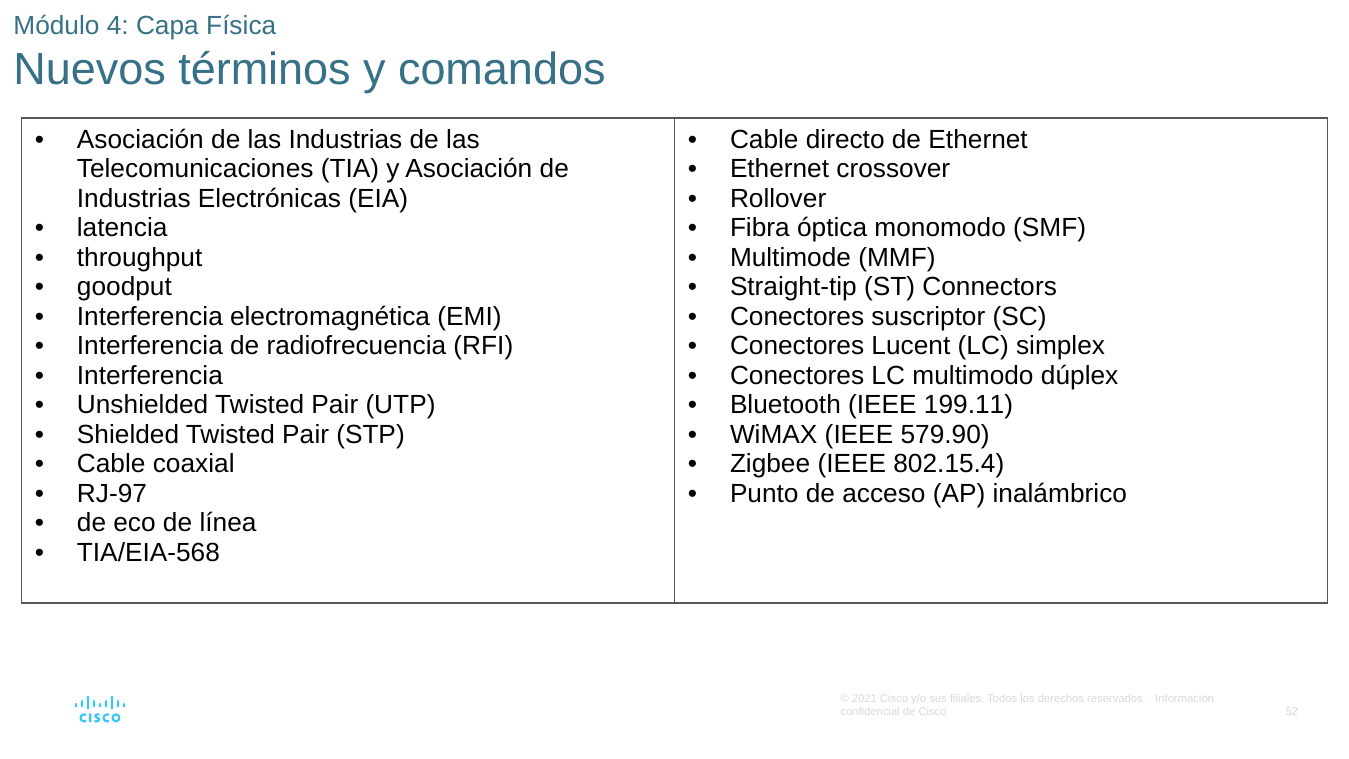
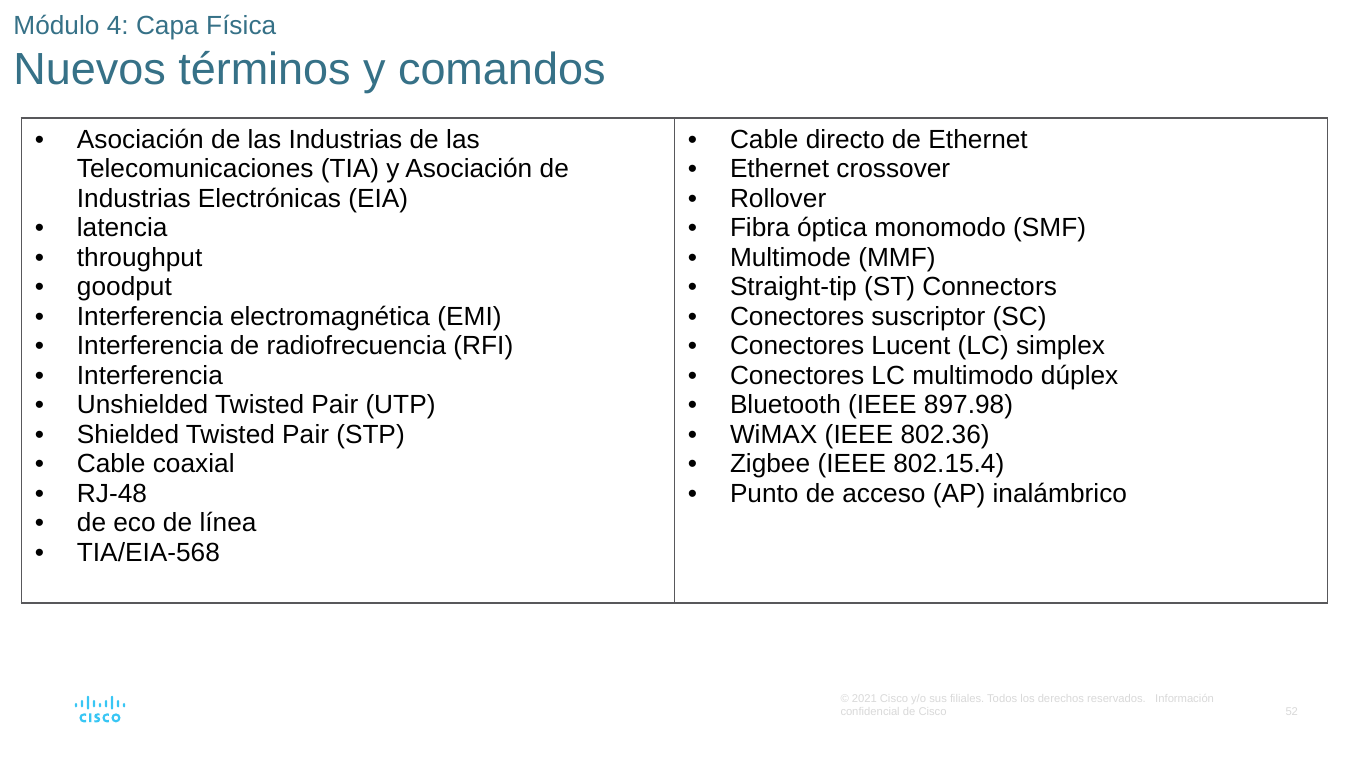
199.11: 199.11 -> 897.98
579.90: 579.90 -> 802.36
RJ-97: RJ-97 -> RJ-48
